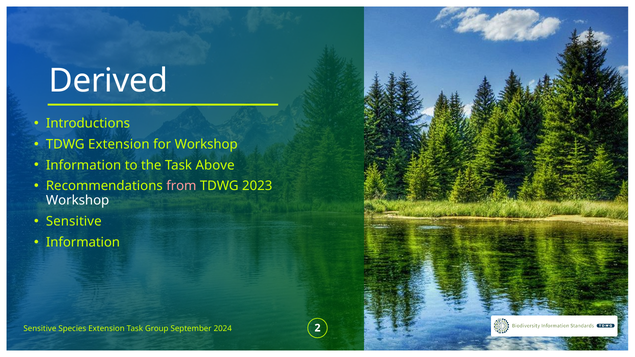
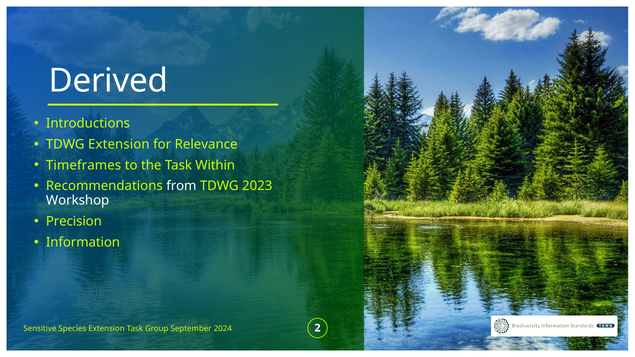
for Workshop: Workshop -> Relevance
Information at (84, 165): Information -> Timeframes
Above: Above -> Within
from colour: pink -> white
Sensitive at (74, 221): Sensitive -> Precision
